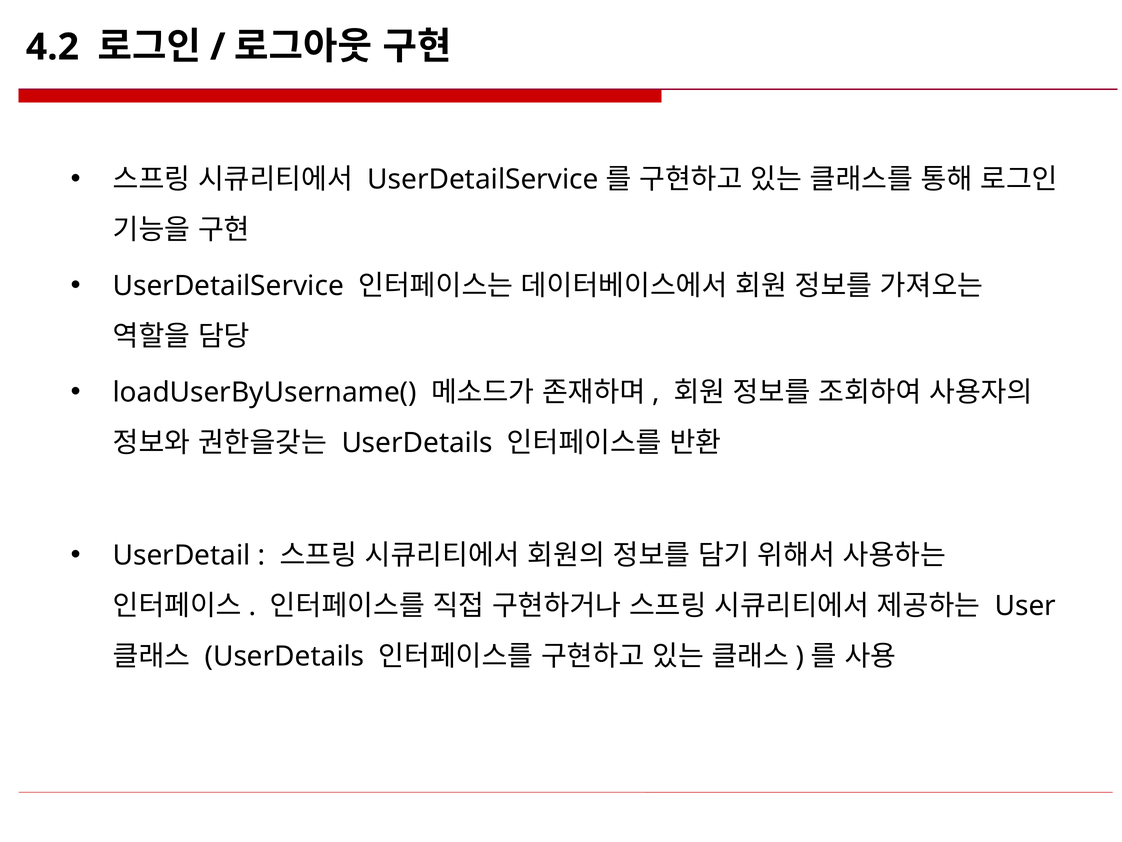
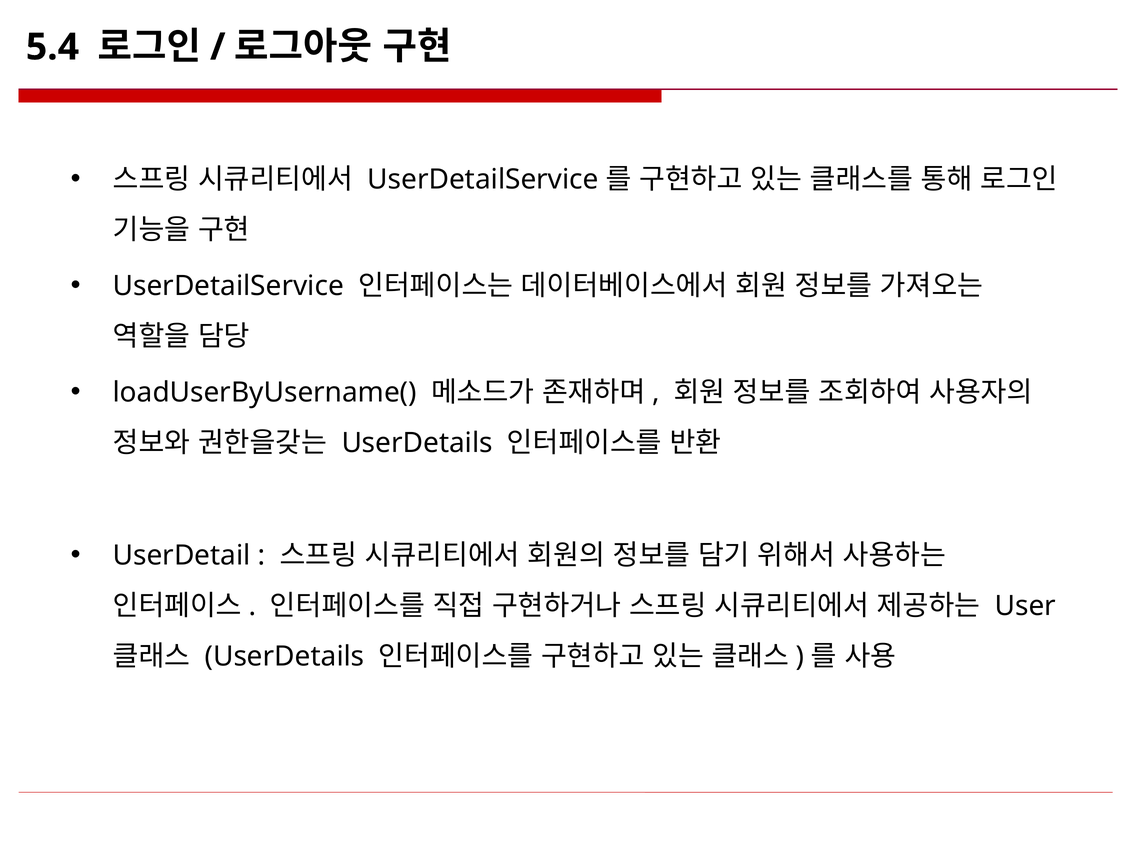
4.2: 4.2 -> 5.4
